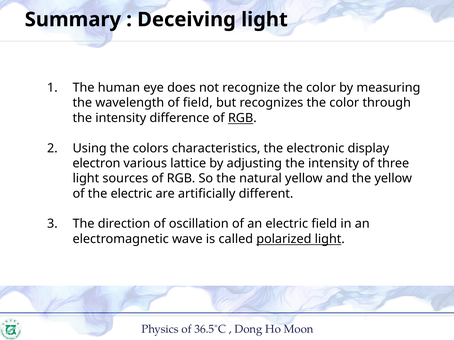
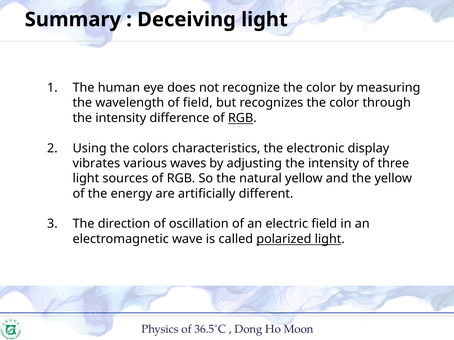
electron: electron -> vibrates
lattice: lattice -> waves
the electric: electric -> energy
